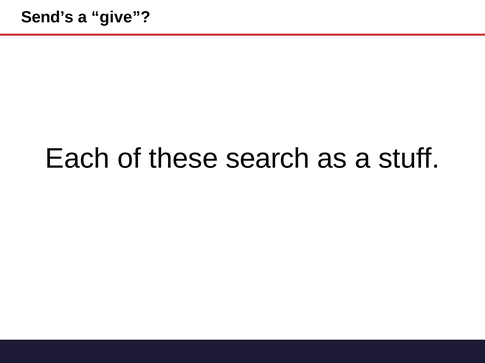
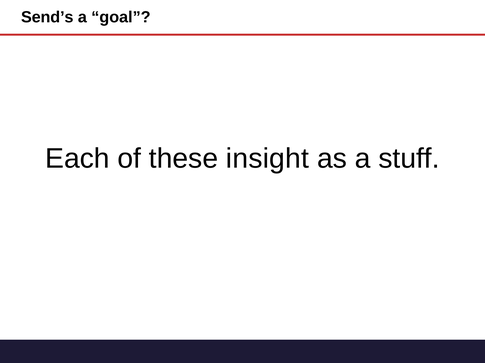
give: give -> goal
search: search -> insight
